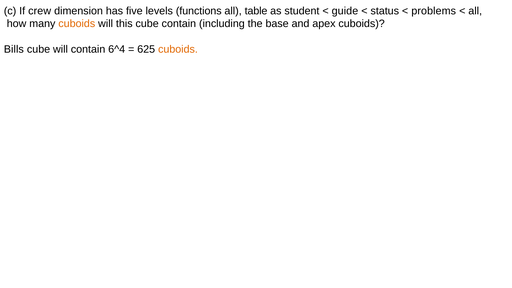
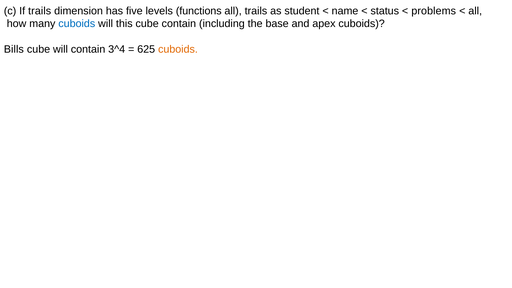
If crew: crew -> trails
all table: table -> trails
guide: guide -> name
cuboids at (77, 24) colour: orange -> blue
6^4: 6^4 -> 3^4
